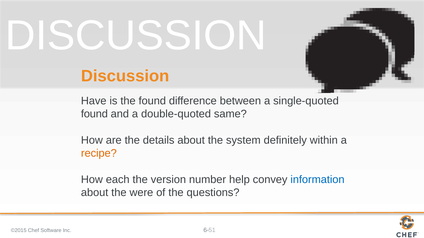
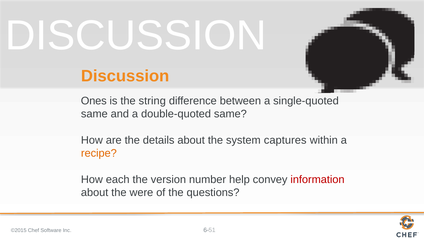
Have: Have -> Ones
the found: found -> string
found at (94, 114): found -> same
definitely: definitely -> captures
information colour: blue -> red
